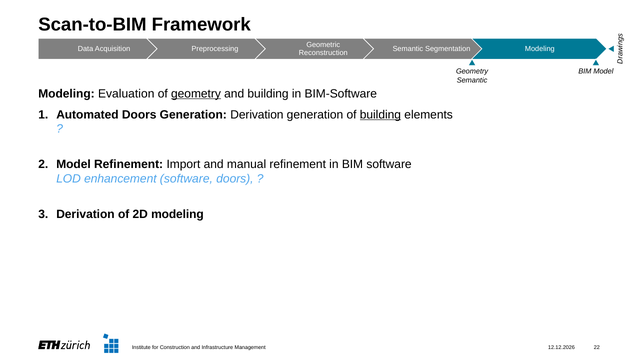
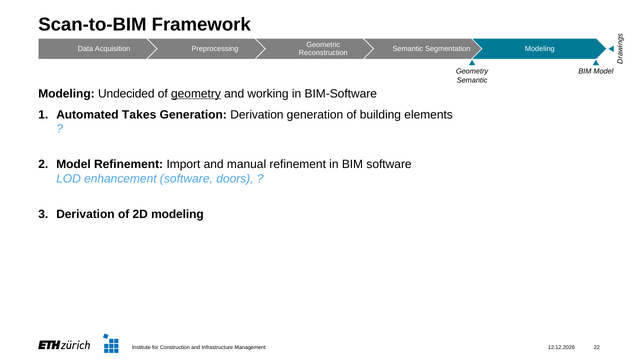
Evaluation: Evaluation -> Undecided
and building: building -> working
Automated Doors: Doors -> Takes
building at (380, 115) underline: present -> none
